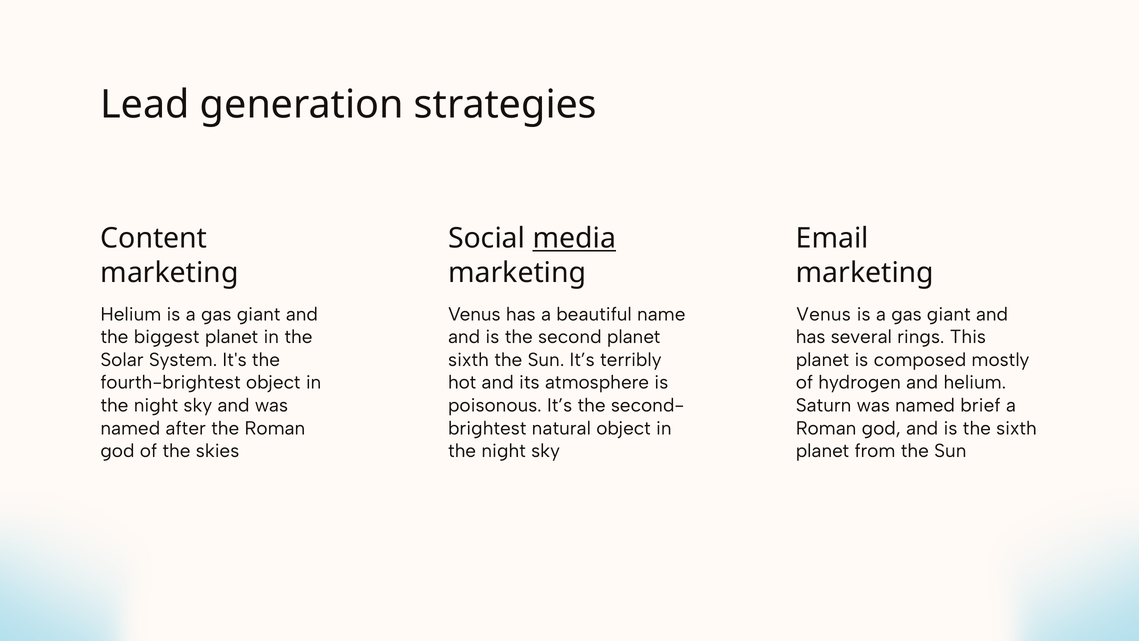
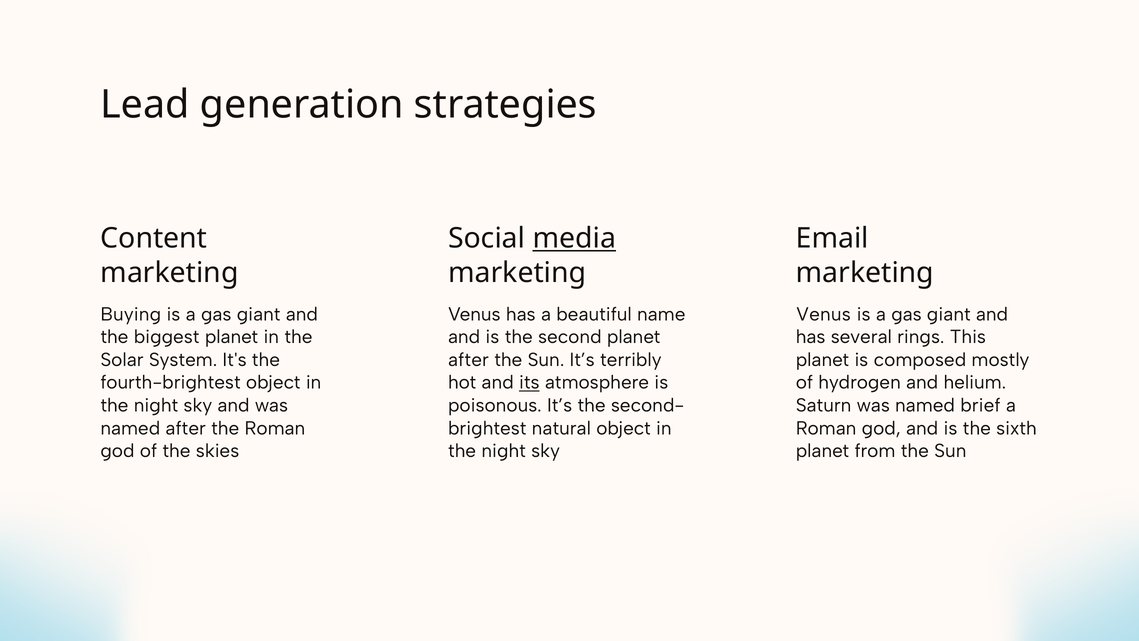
Helium at (131, 314): Helium -> Buying
sixth at (469, 360): sixth -> after
its underline: none -> present
